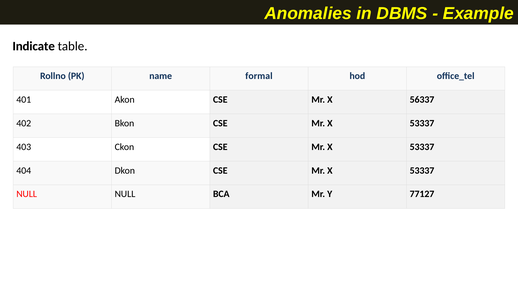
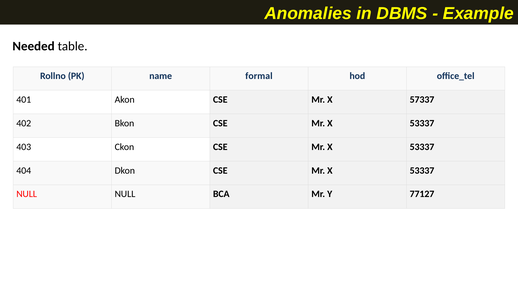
Indicate: Indicate -> Needed
56337: 56337 -> 57337
